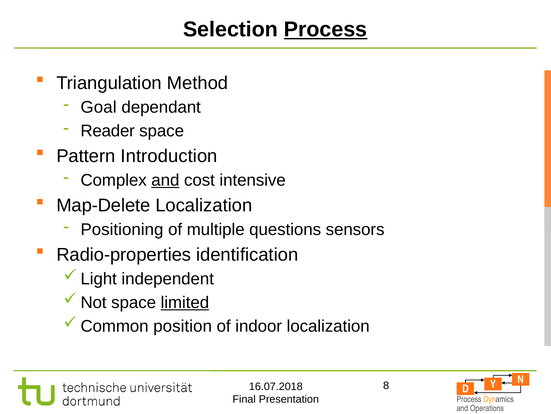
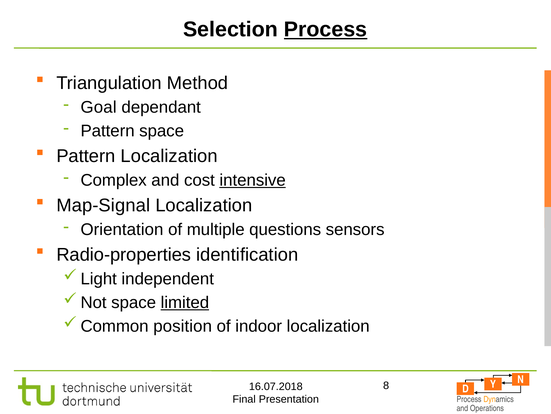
Reader at (108, 131): Reader -> Pattern
Pattern Introduction: Introduction -> Localization
and at (165, 180) underline: present -> none
intensive underline: none -> present
Map-Delete: Map-Delete -> Map-Signal
Positioning: Positioning -> Orientation
